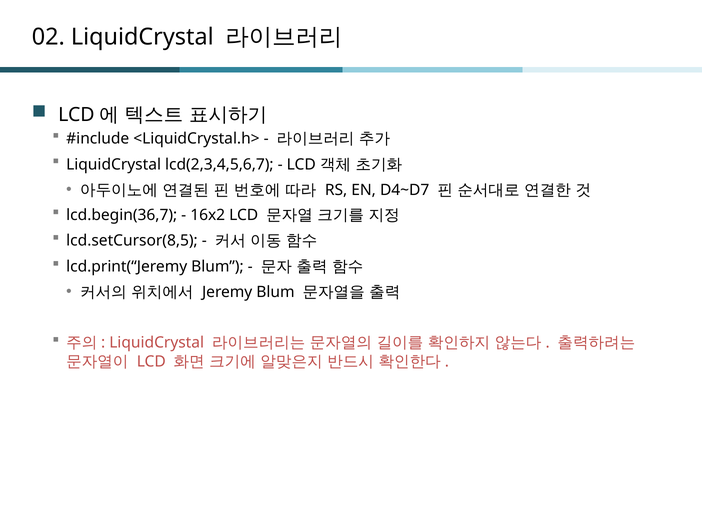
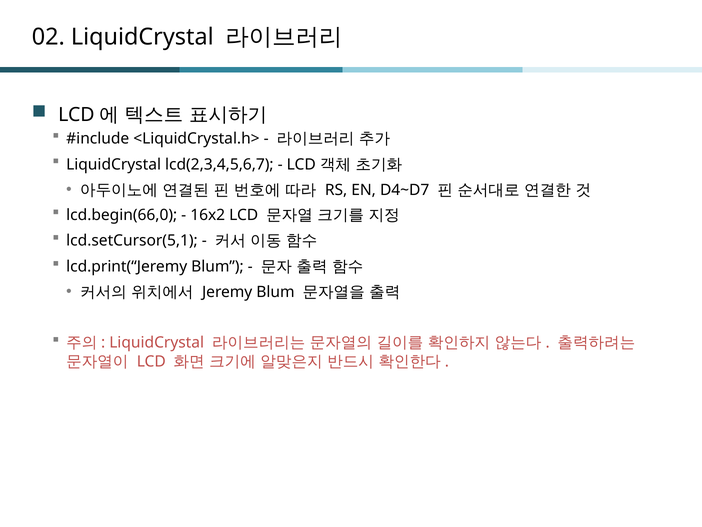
lcd.begin(36,7: lcd.begin(36,7 -> lcd.begin(66,0
lcd.setCursor(8,5: lcd.setCursor(8,5 -> lcd.setCursor(5,1
